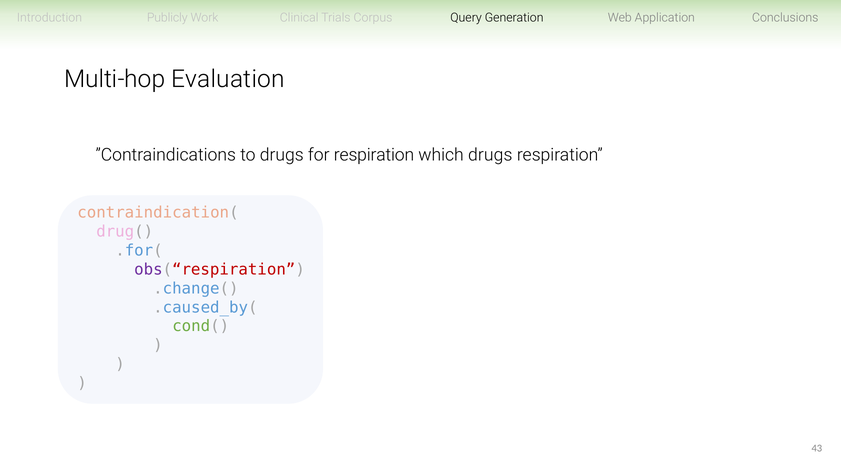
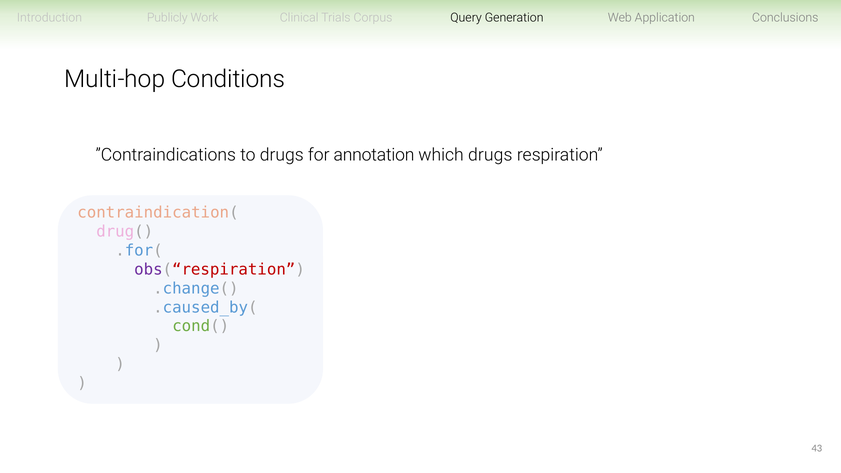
Evaluation: Evaluation -> Conditions
for respiration: respiration -> annotation
